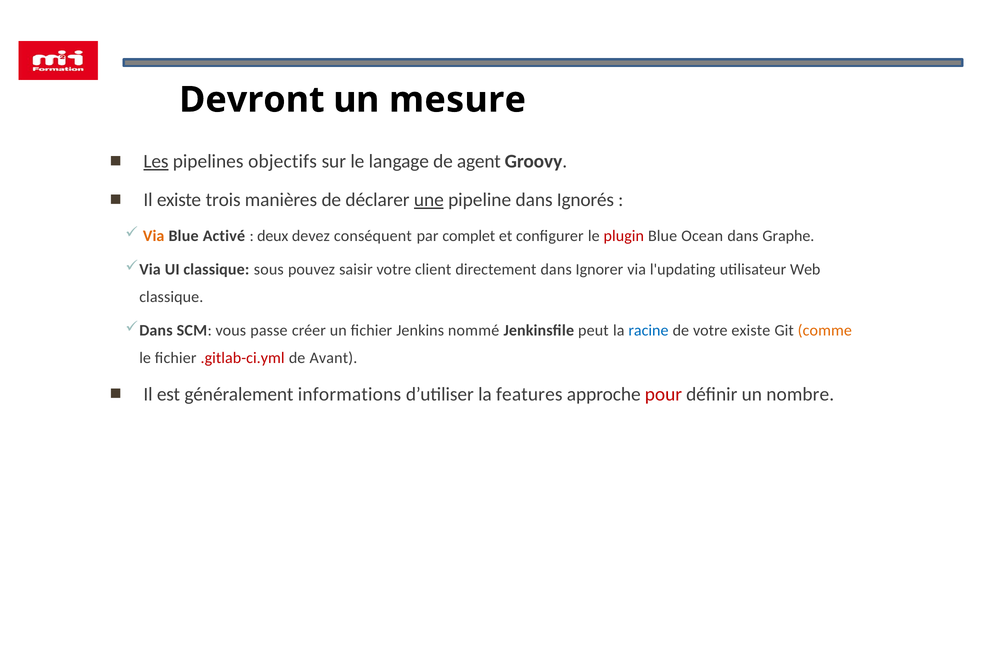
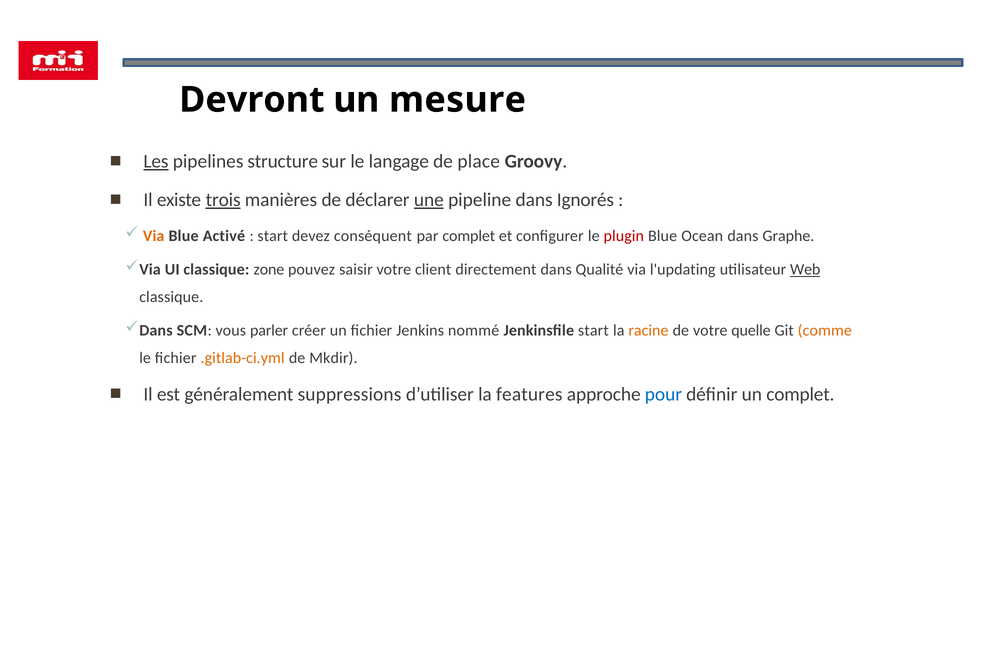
objectifs: objectifs -> structure
agent: agent -> place
trois underline: none -> present
deux at (273, 236): deux -> start
sous: sous -> zone
Ignorer: Ignorer -> Qualité
Web underline: none -> present
passe: passe -> parler
Jenkinsfile peut: peut -> start
racine colour: blue -> orange
votre existe: existe -> quelle
.gitlab-ci.yml colour: red -> orange
Avant: Avant -> Mkdir
informations: informations -> suppressions
pour colour: red -> blue
un nombre: nombre -> complet
